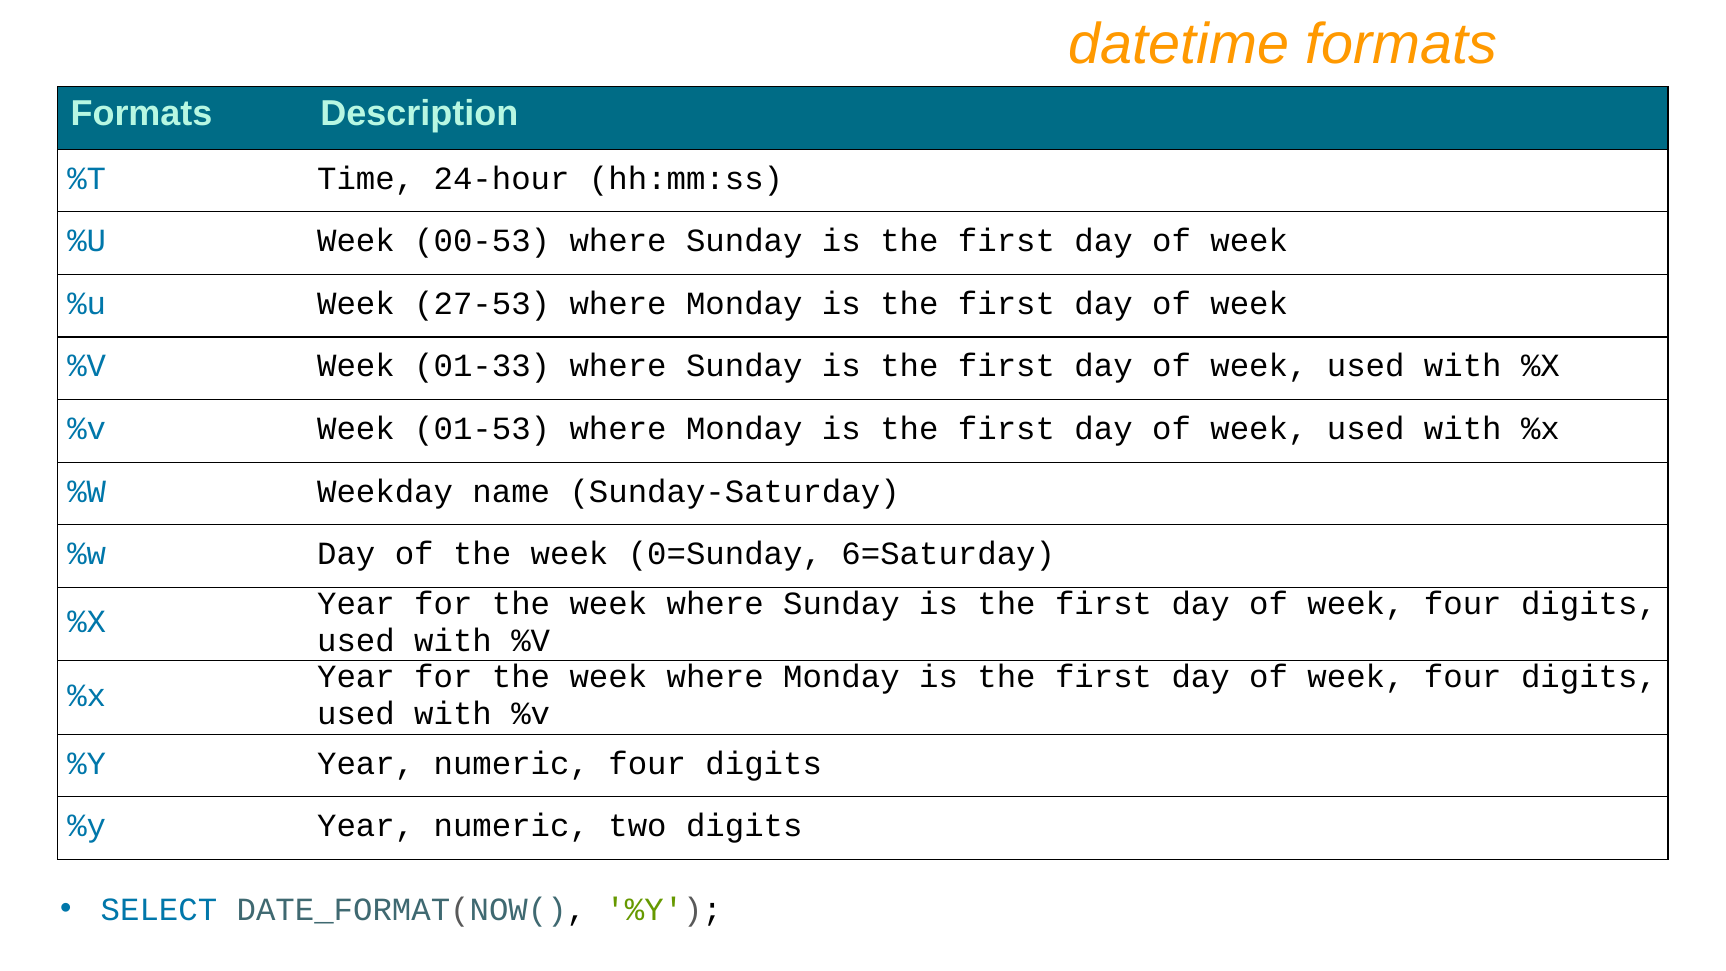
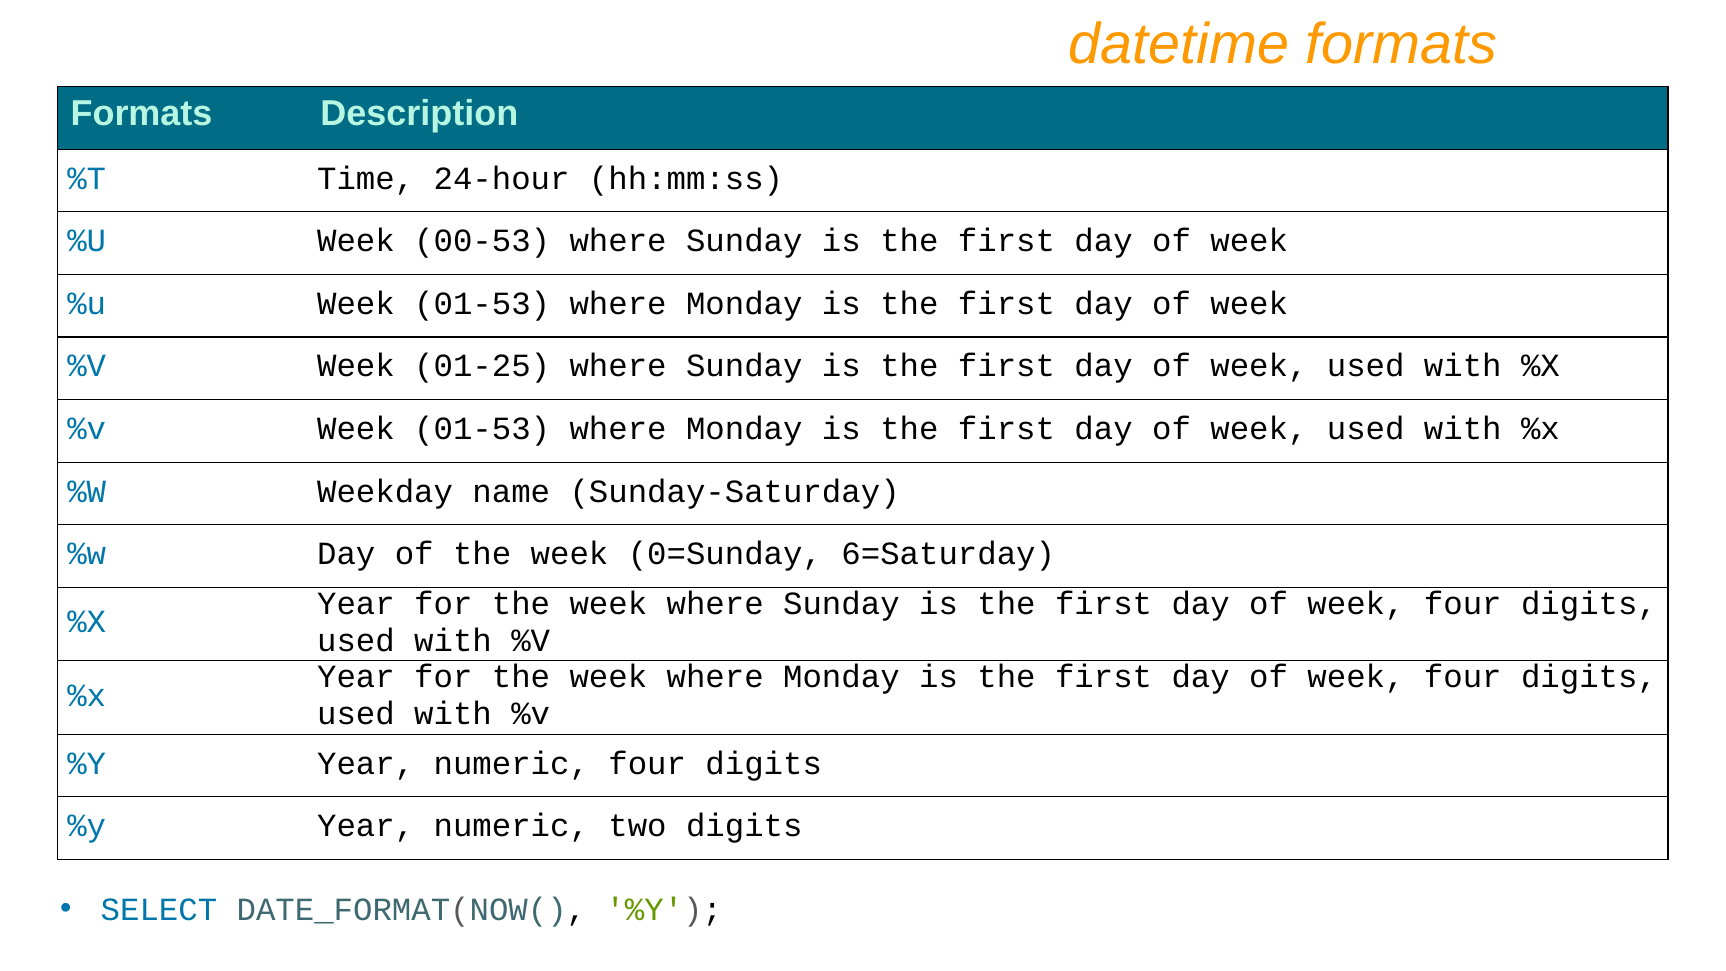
%u Week 27-53: 27-53 -> 01-53
01-33: 01-33 -> 01-25
